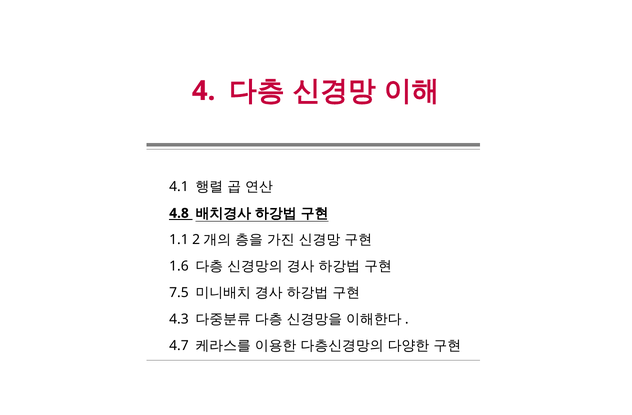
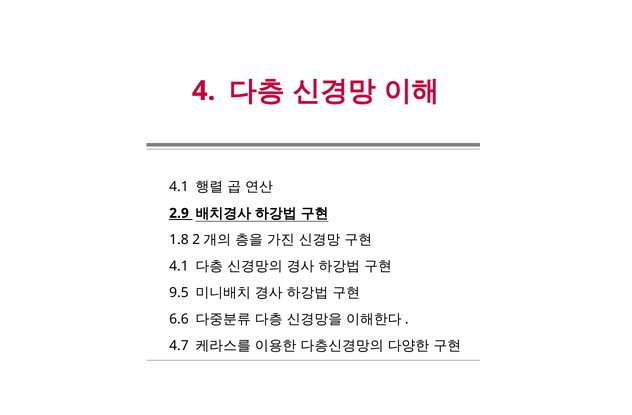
4.8: 4.8 -> 2.9
1.1: 1.1 -> 1.8
1.6 at (179, 266): 1.6 -> 4.1
7.5: 7.5 -> 9.5
4.3: 4.3 -> 6.6
